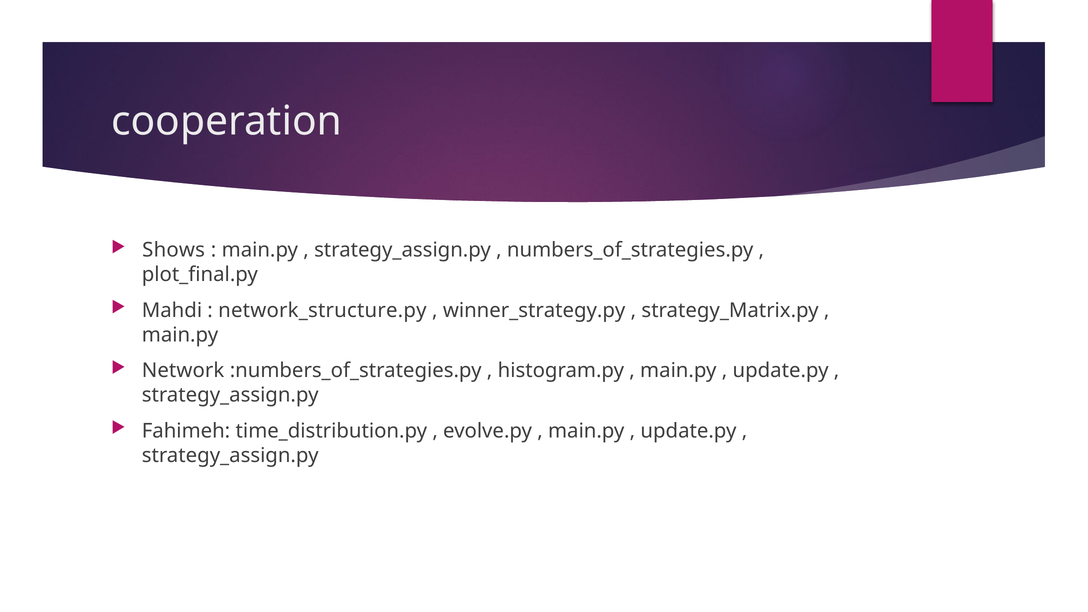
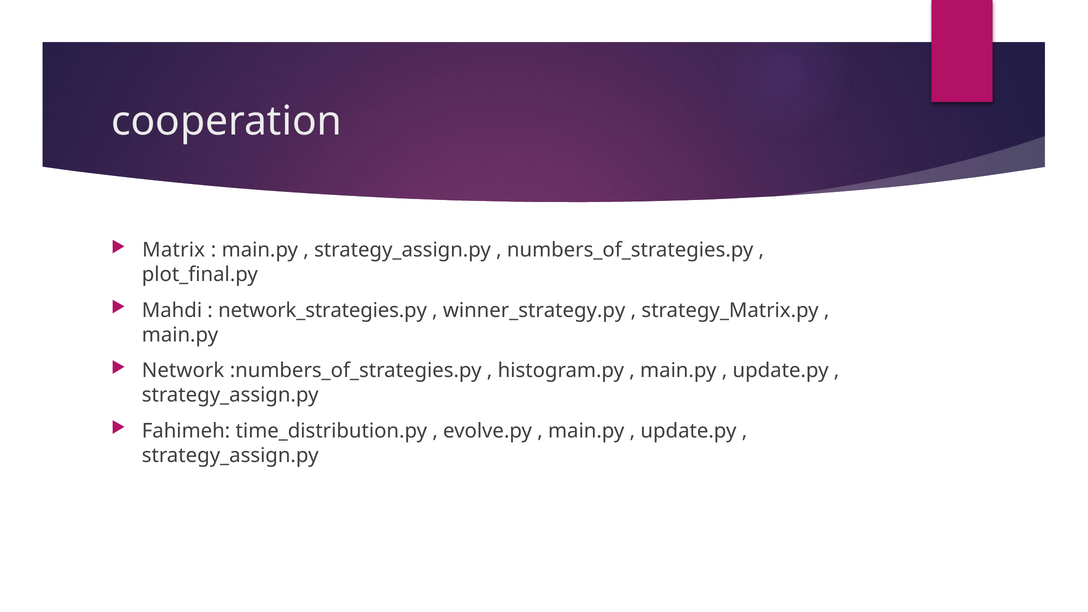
Shows: Shows -> Matrix
network_structure.py: network_structure.py -> network_strategies.py
